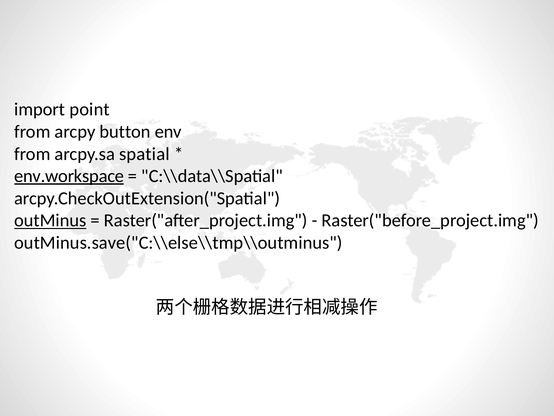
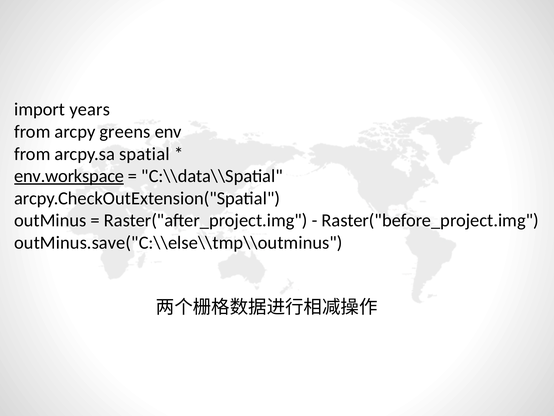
point: point -> years
button: button -> greens
outMinus underline: present -> none
